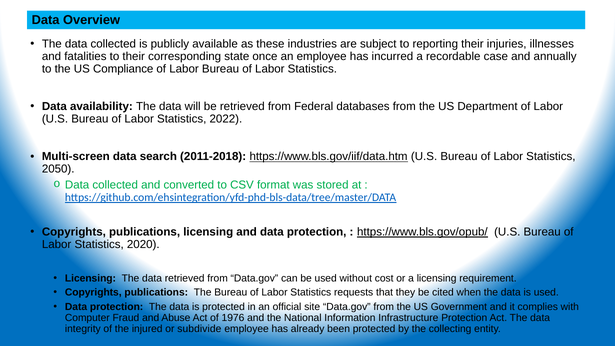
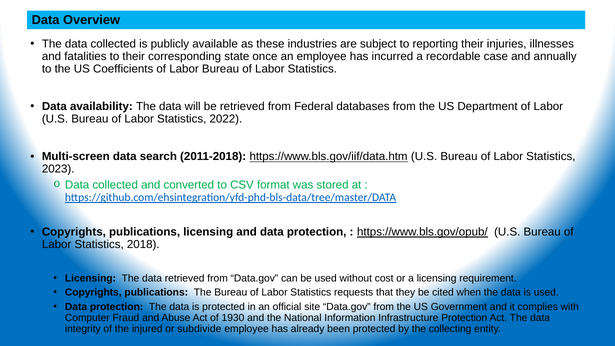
Compliance: Compliance -> Coefficients
2050: 2050 -> 2023
2020: 2020 -> 2018
1976: 1976 -> 1930
